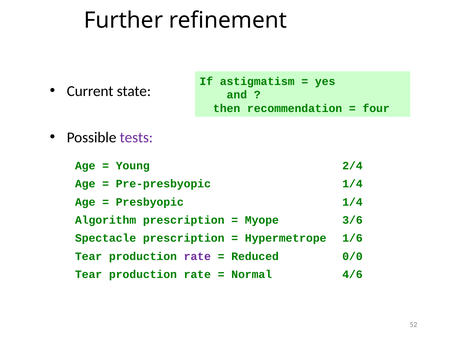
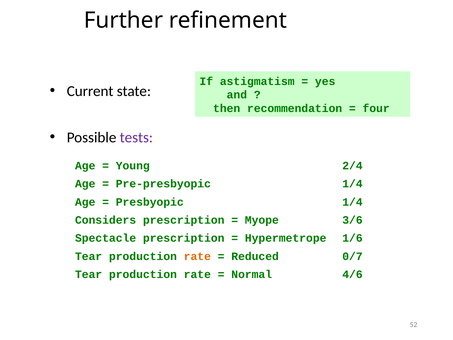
Algorithm: Algorithm -> Considers
rate at (197, 256) colour: purple -> orange
0/0: 0/0 -> 0/7
